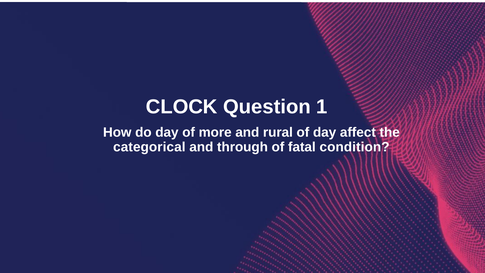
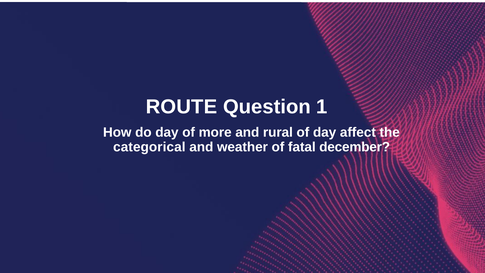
CLOCK: CLOCK -> ROUTE
through: through -> weather
condition: condition -> december
